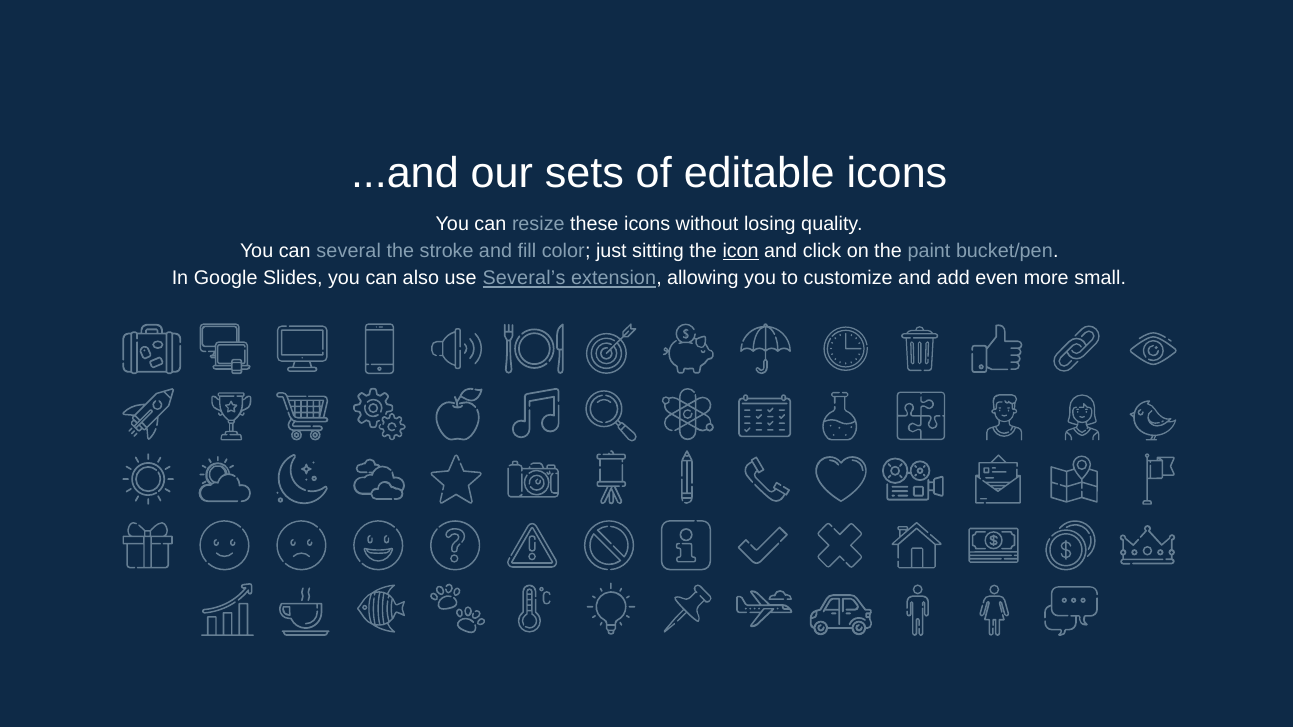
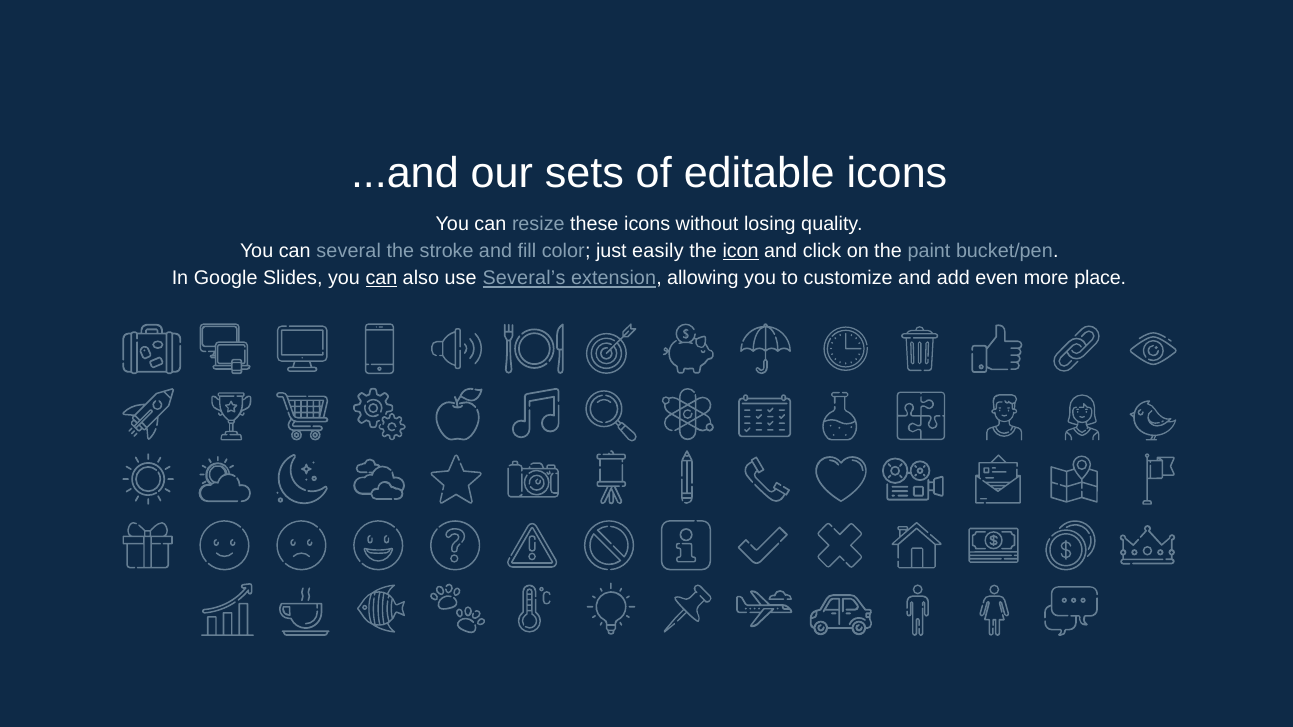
sitting: sitting -> easily
can at (381, 279) underline: none -> present
small: small -> place
